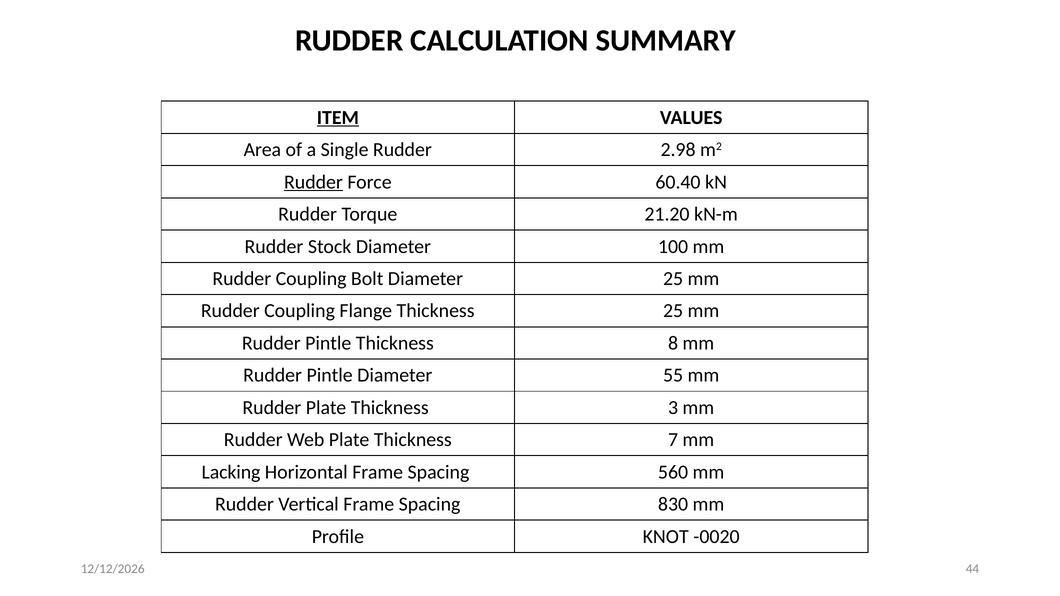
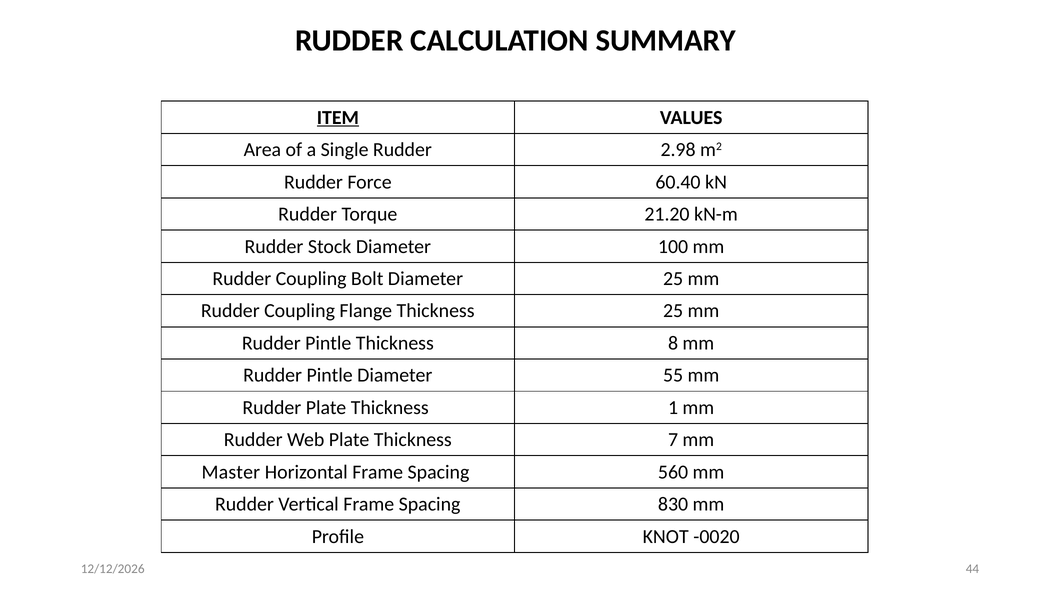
Rudder at (314, 182) underline: present -> none
3: 3 -> 1
Lacking: Lacking -> Master
